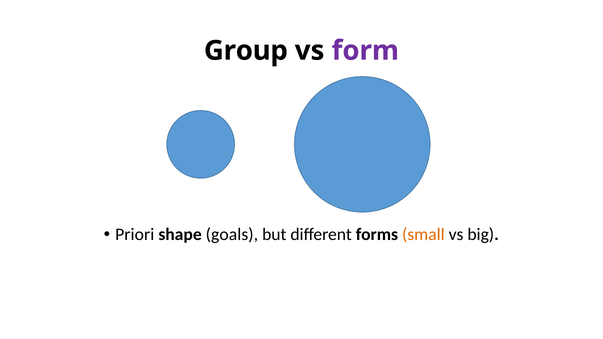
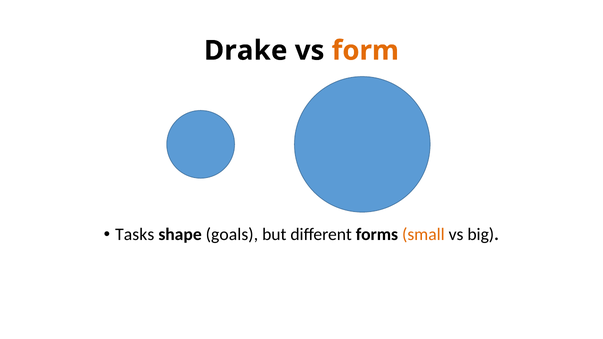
Group: Group -> Drake
form colour: purple -> orange
Priori: Priori -> Tasks
